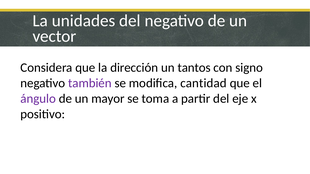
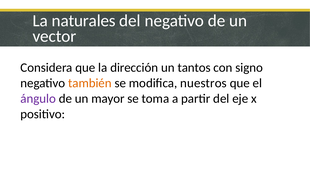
unidades: unidades -> naturales
también colour: purple -> orange
cantidad: cantidad -> nuestros
